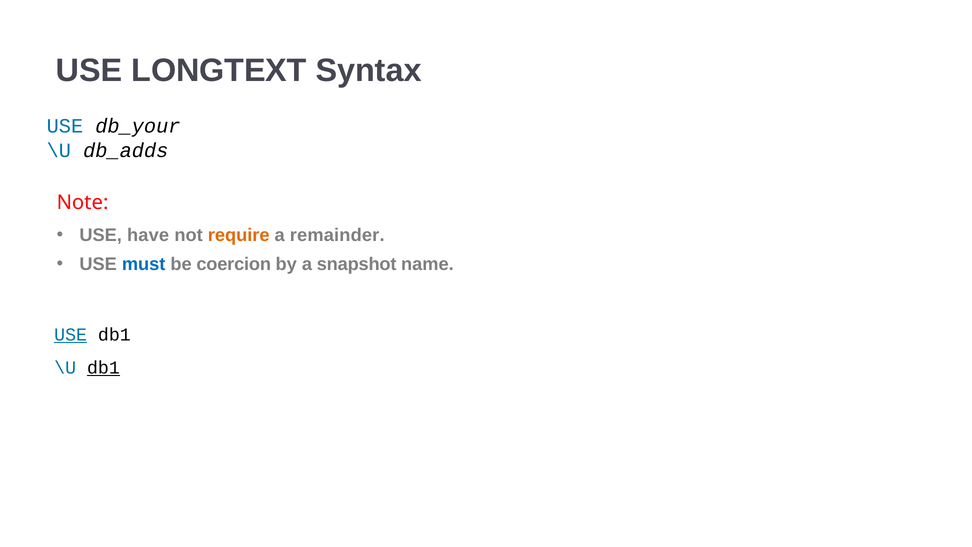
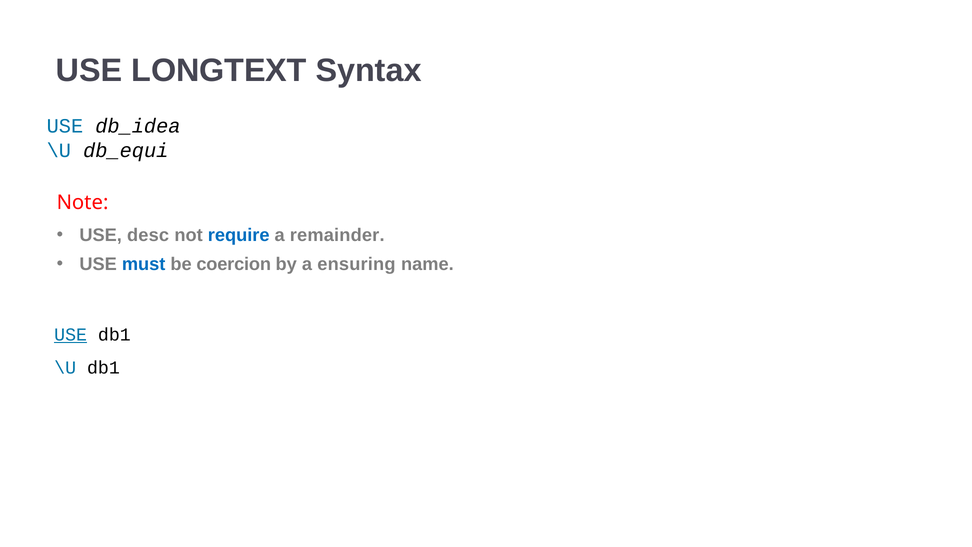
db_your: db_your -> db_idea
db_adds: db_adds -> db_equi
have: have -> desc
require colour: orange -> blue
snapshot: snapshot -> ensuring
db1 at (103, 367) underline: present -> none
